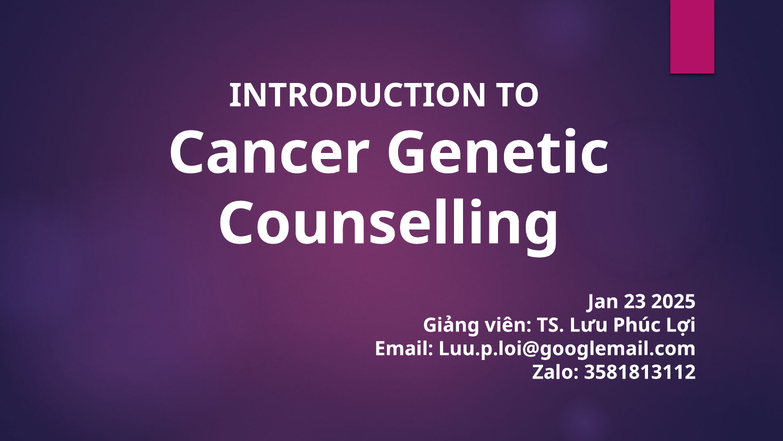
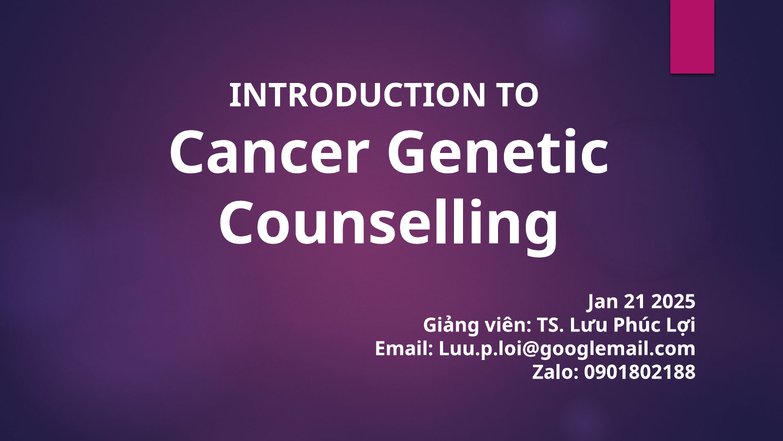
23: 23 -> 21
3581813112: 3581813112 -> 0901802188
